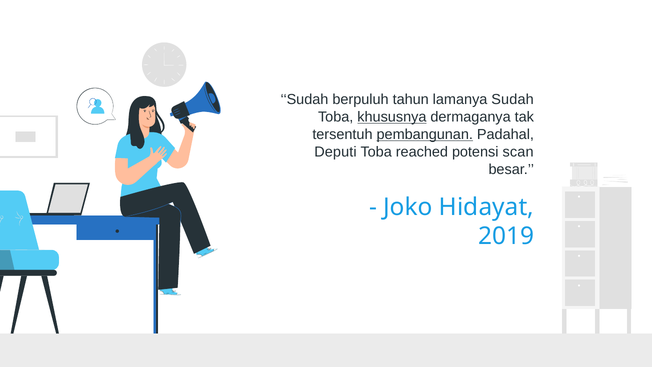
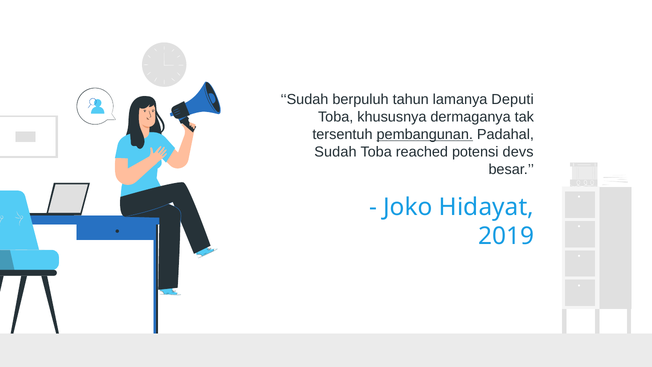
lamanya Sudah: Sudah -> Deputi
khususnya underline: present -> none
Deputi at (335, 152): Deputi -> Sudah
scan: scan -> devs
